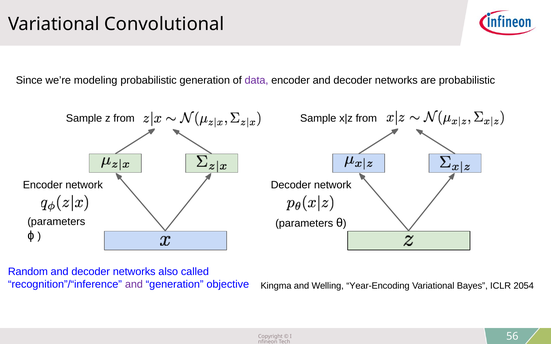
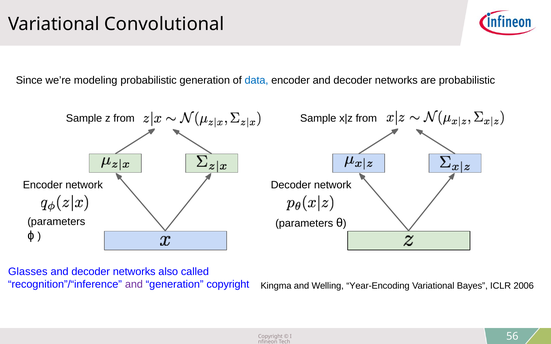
data colour: purple -> blue
Random: Random -> Glasses
generation objective: objective -> copyright
2054: 2054 -> 2006
